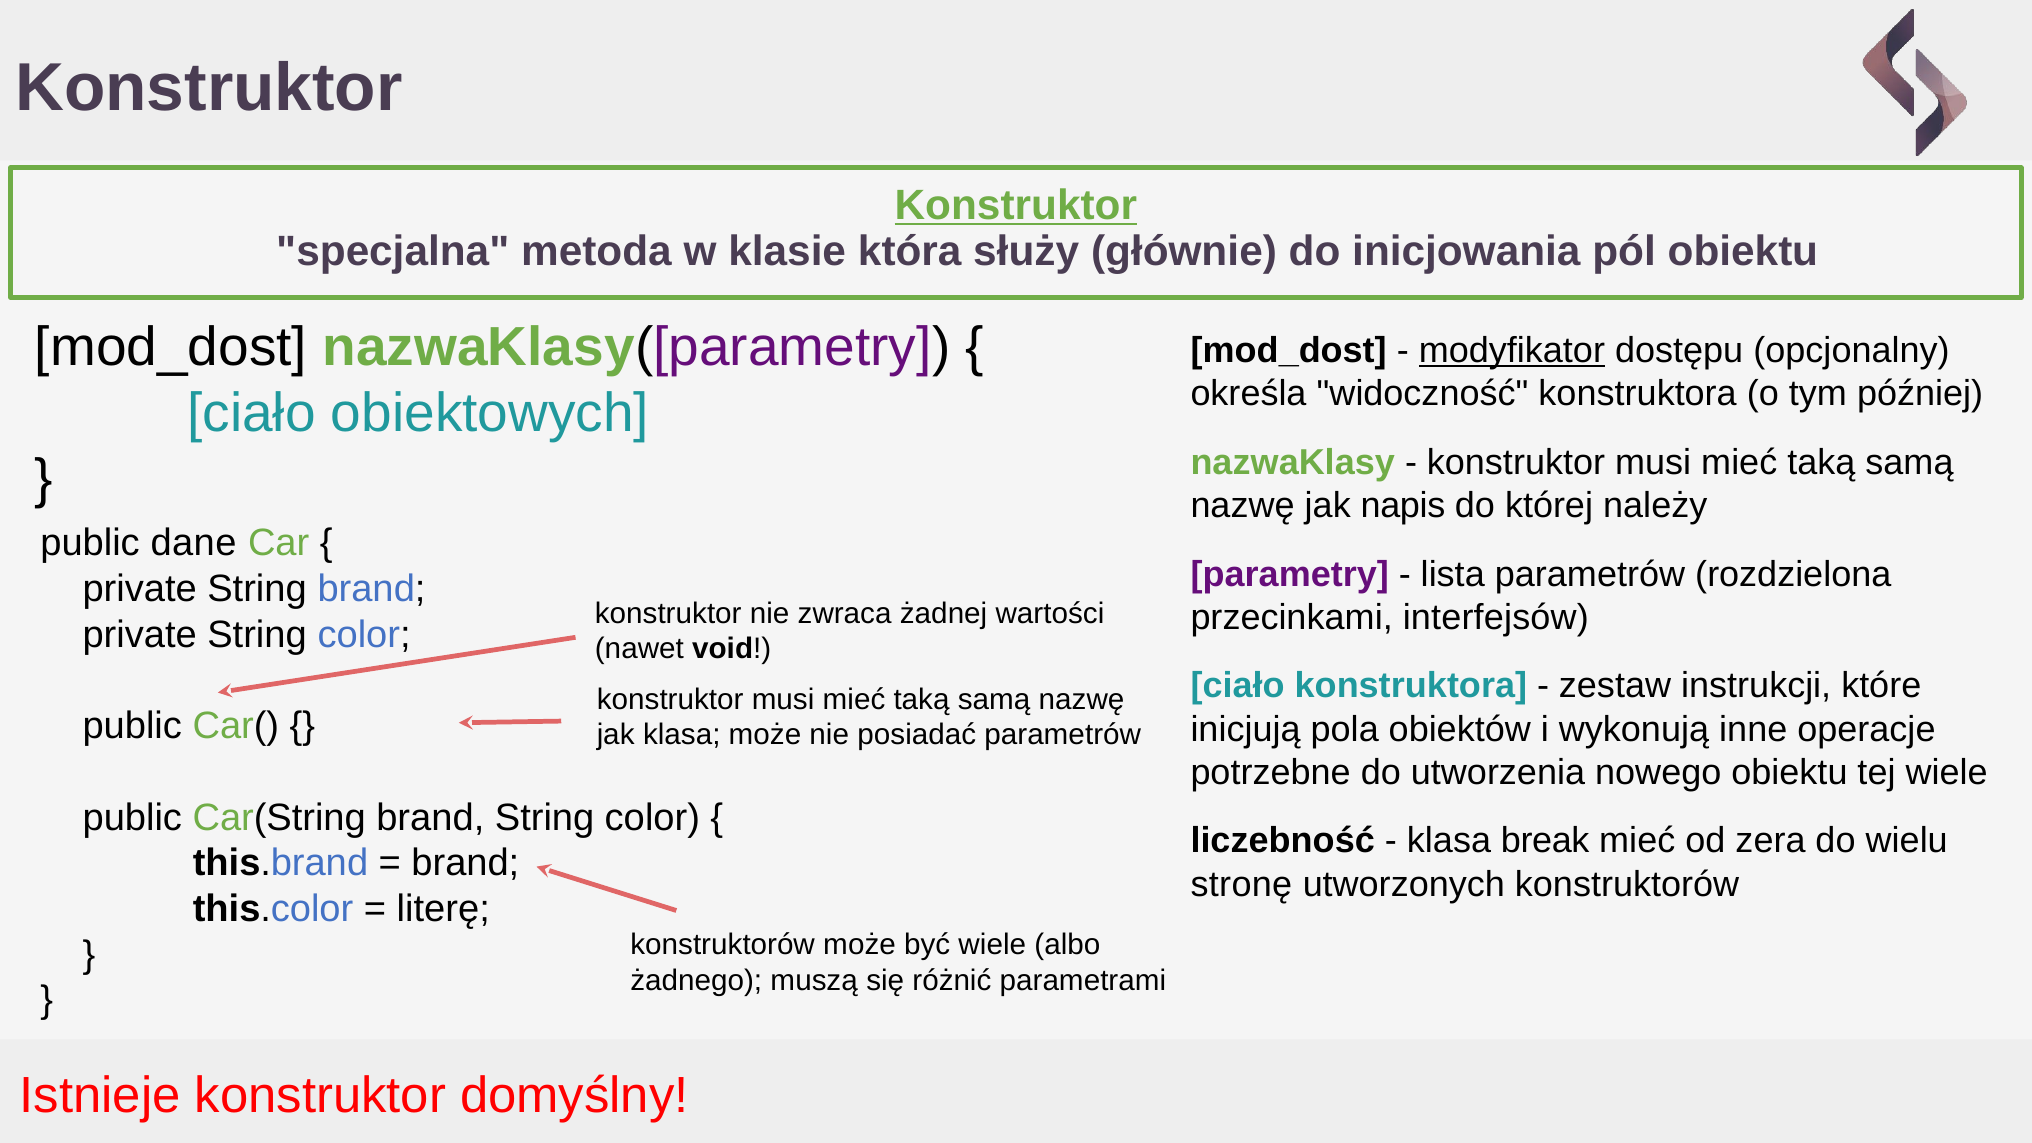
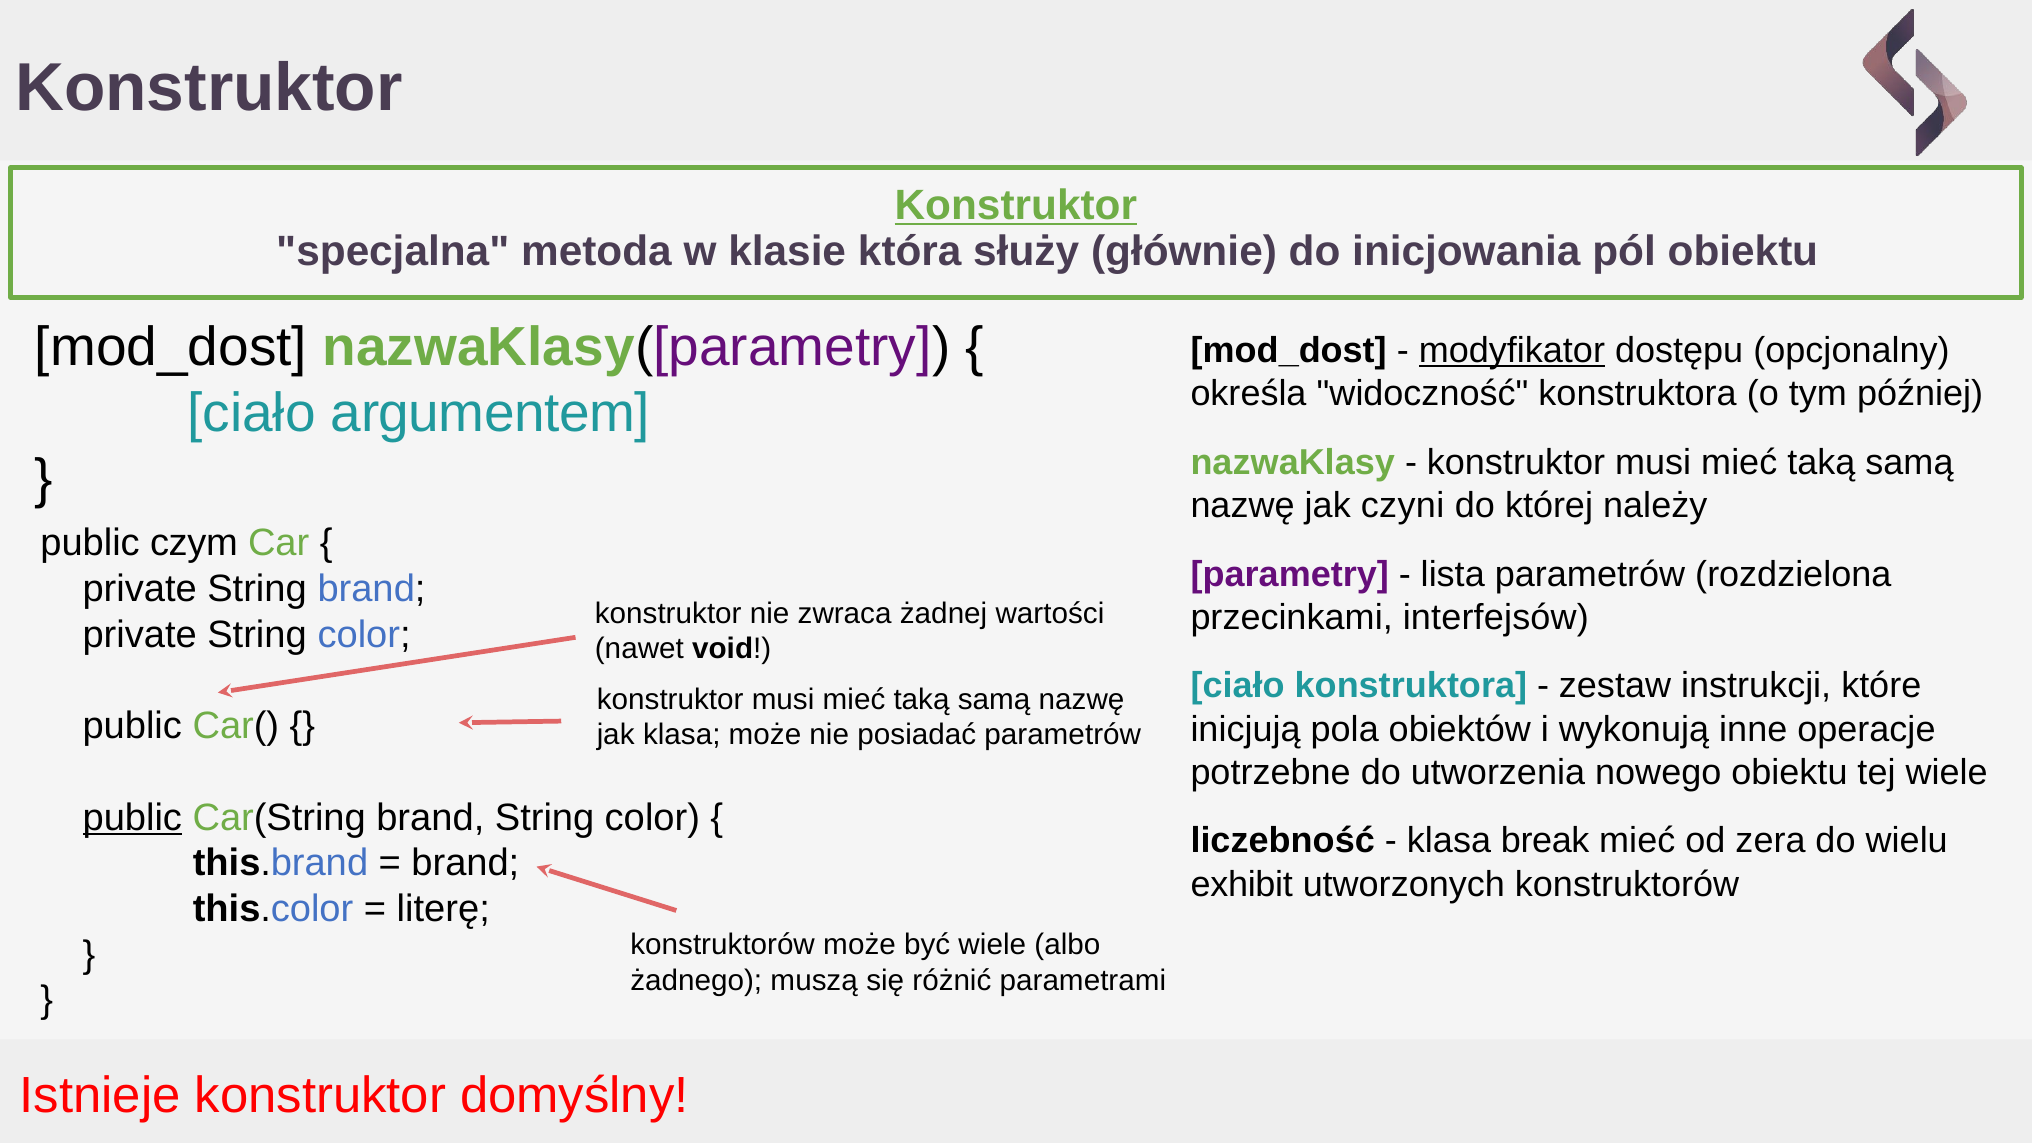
obiektowych: obiektowych -> argumentem
napis: napis -> czyni
dane: dane -> czym
public at (132, 818) underline: none -> present
stronę: stronę -> exhibit
